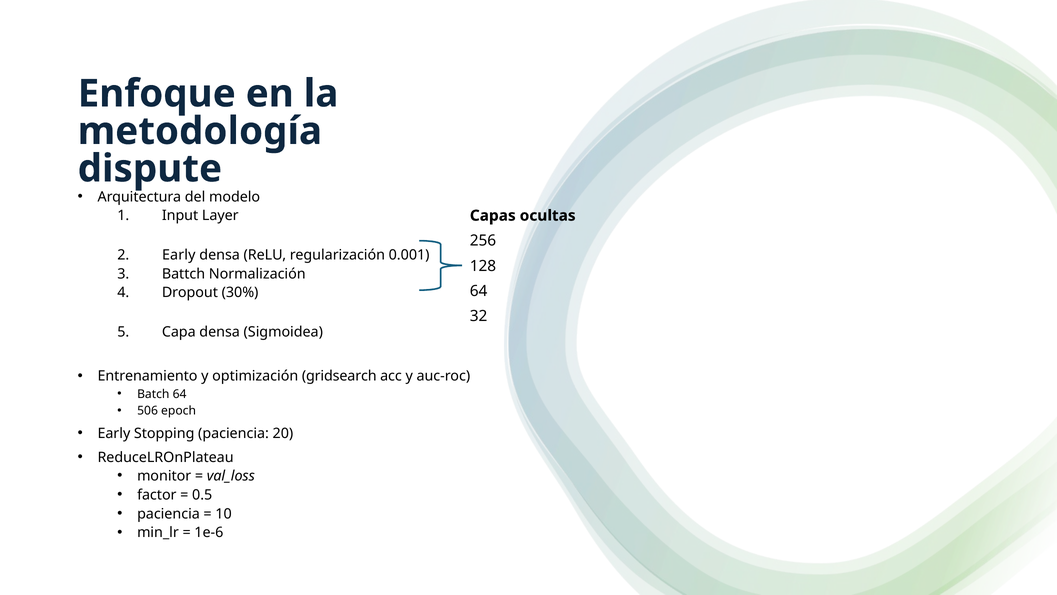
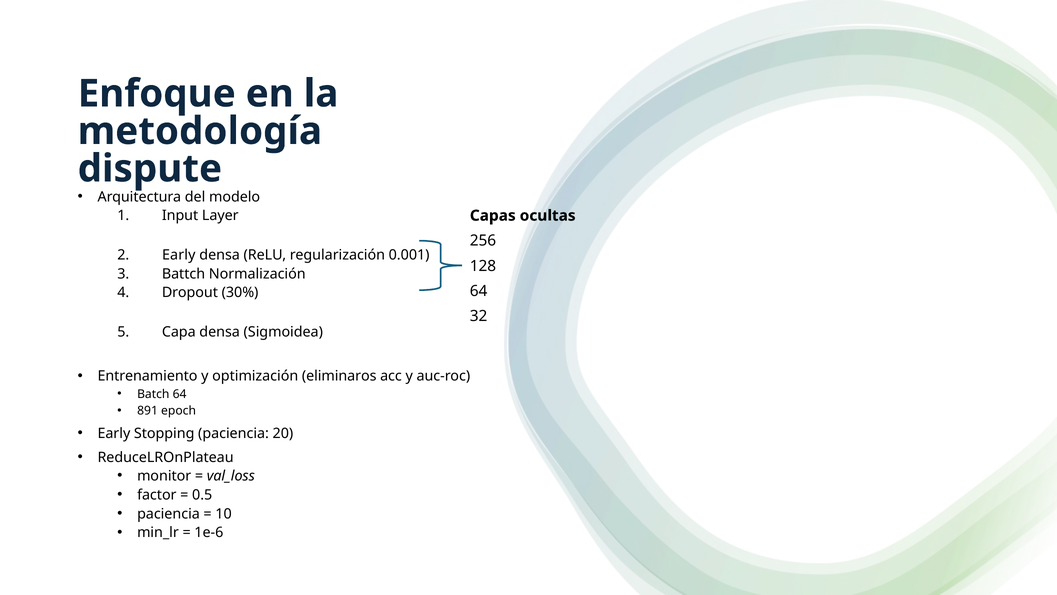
gridsearch: gridsearch -> eliminaros
506: 506 -> 891
